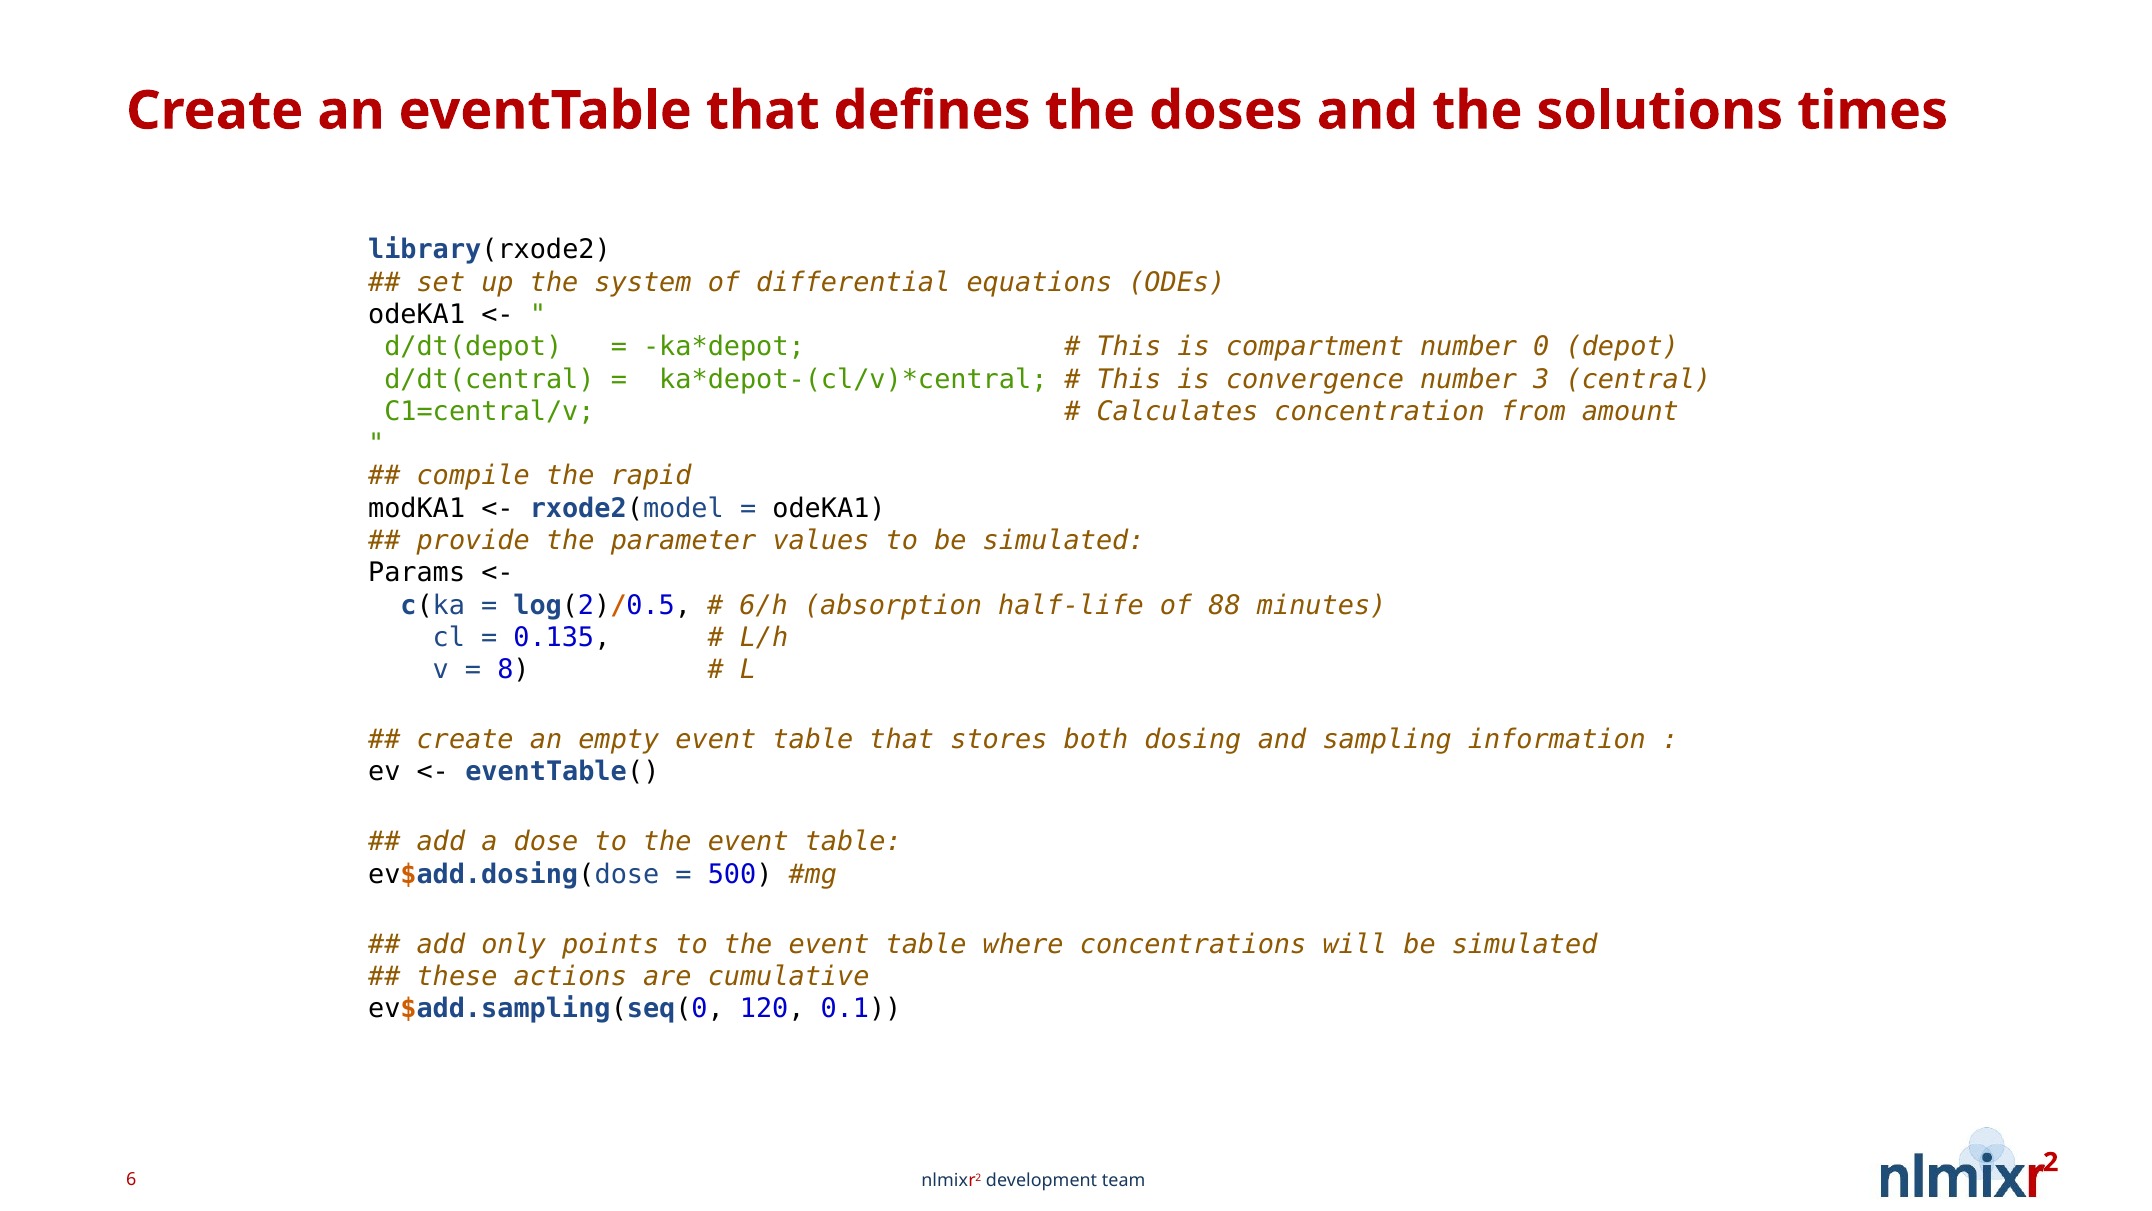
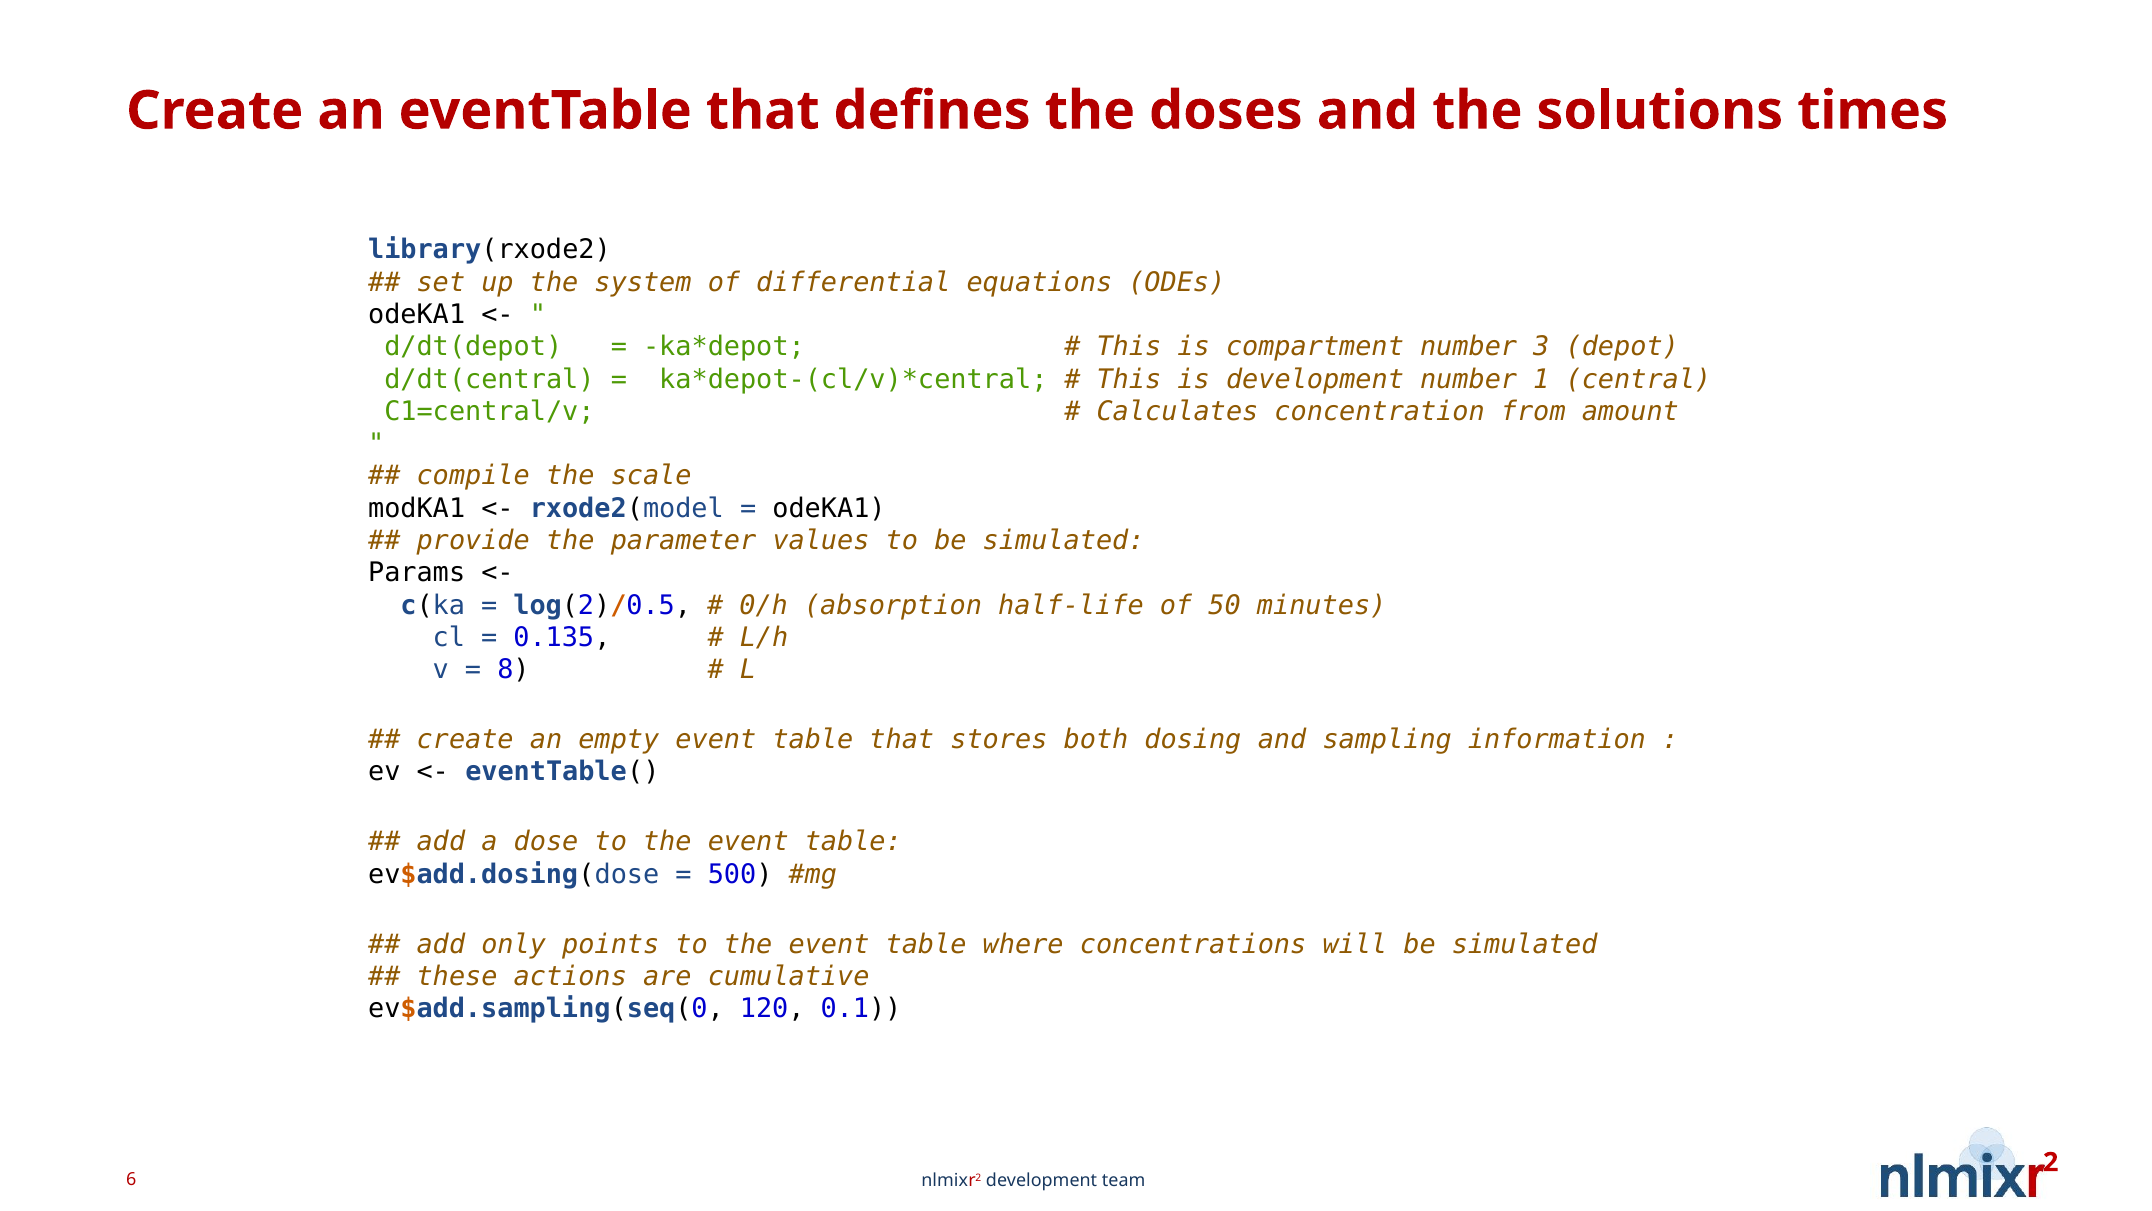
0: 0 -> 3
is convergence: convergence -> development
3: 3 -> 1
rapid: rapid -> scale
6/h: 6/h -> 0/h
88: 88 -> 50
